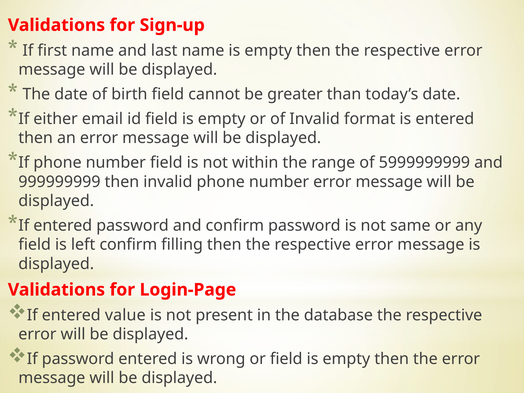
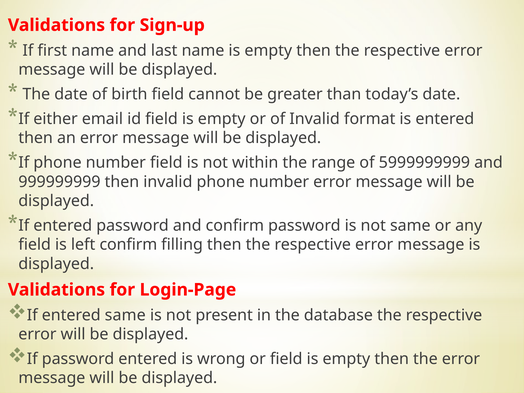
entered value: value -> same
